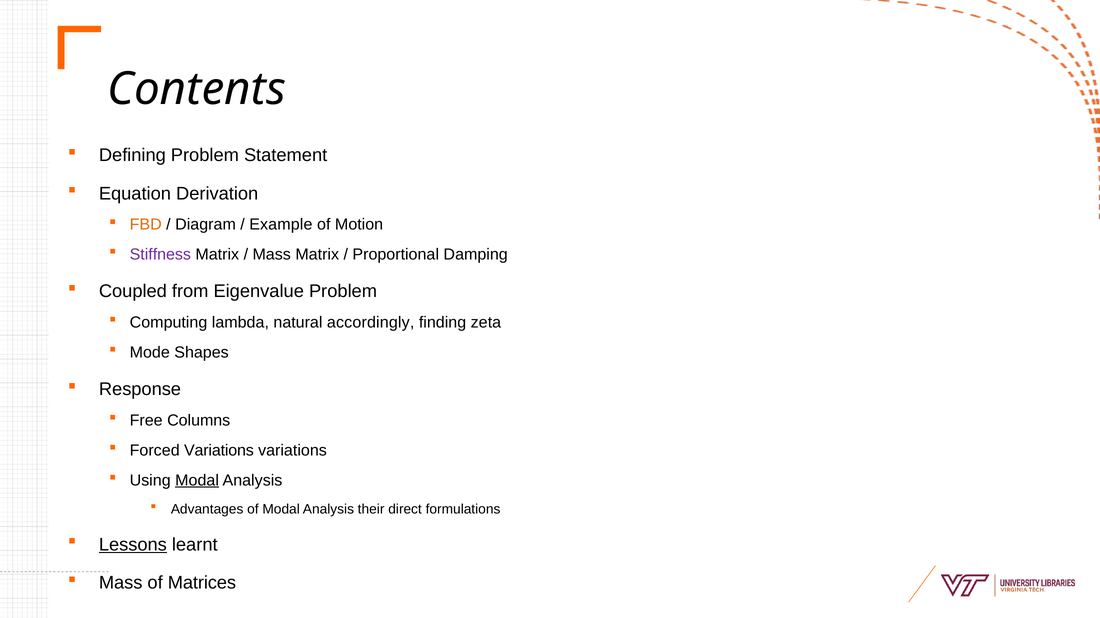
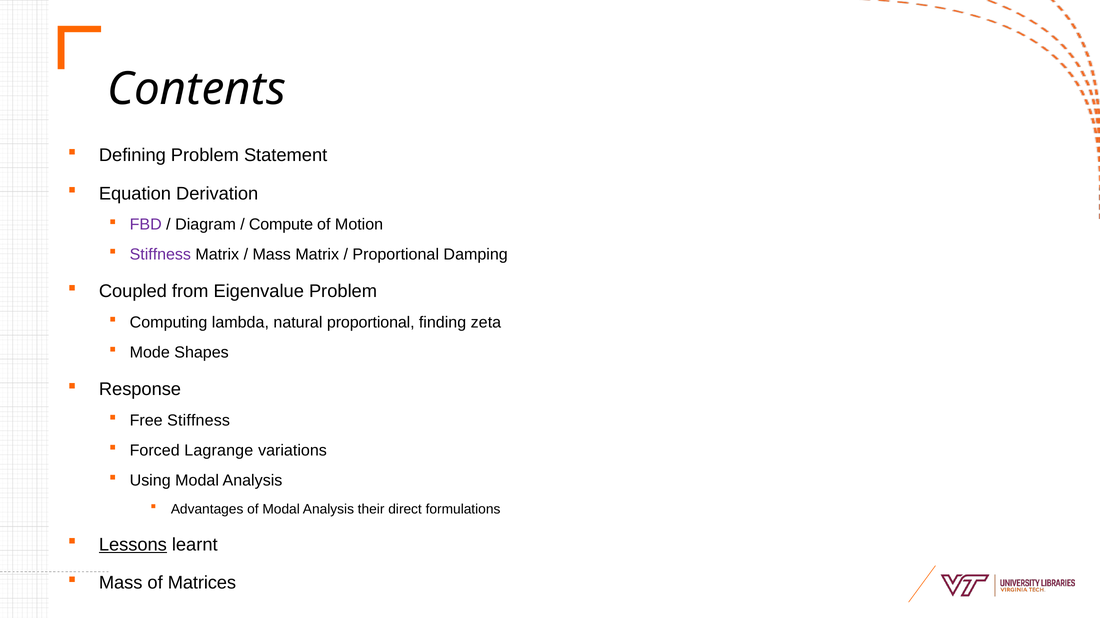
FBD colour: orange -> purple
Example: Example -> Compute
natural accordingly: accordingly -> proportional
Free Columns: Columns -> Stiffness
Forced Variations: Variations -> Lagrange
Modal at (197, 481) underline: present -> none
